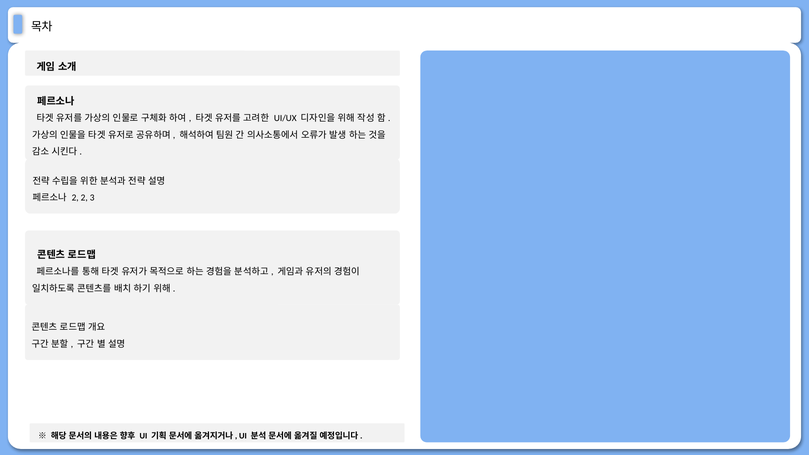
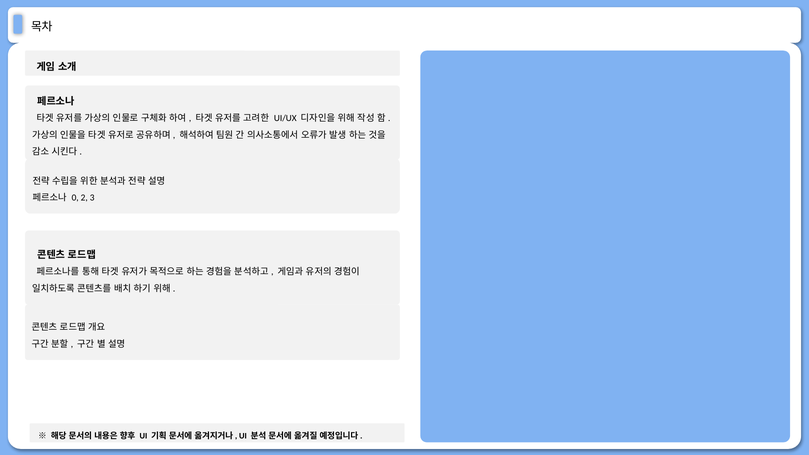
2 at (75, 198): 2 -> 0
